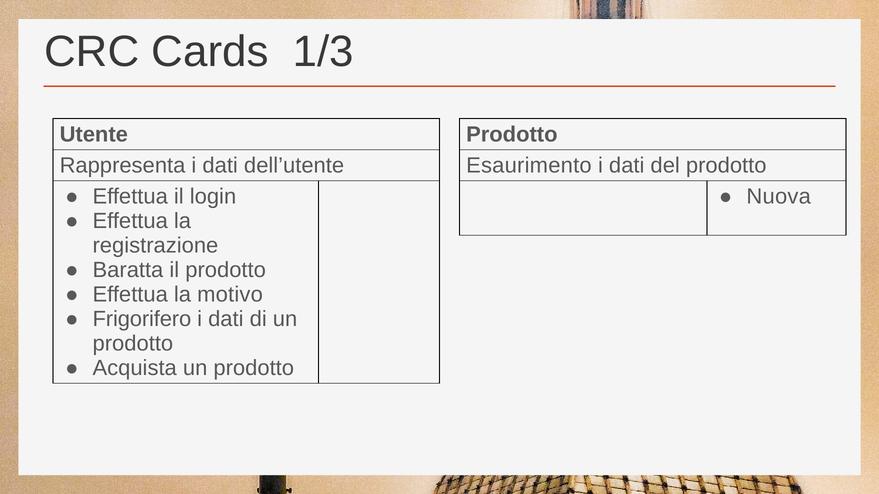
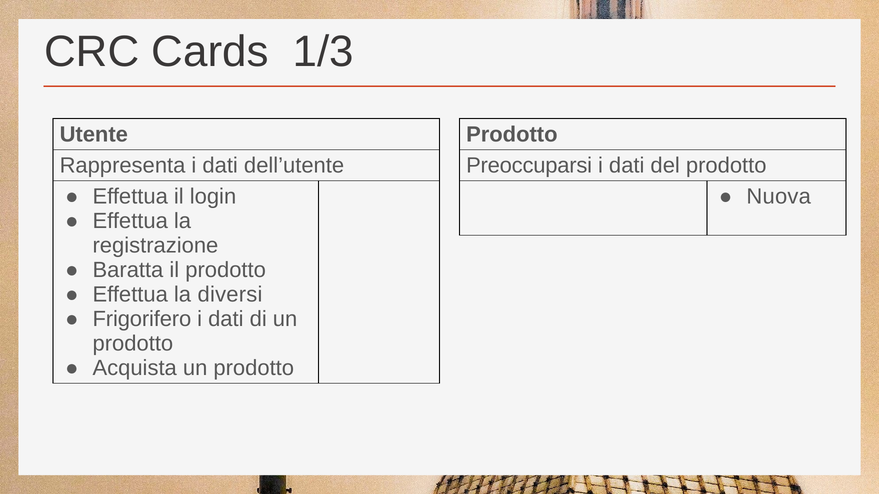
Esaurimento: Esaurimento -> Preoccuparsi
motivo: motivo -> diversi
